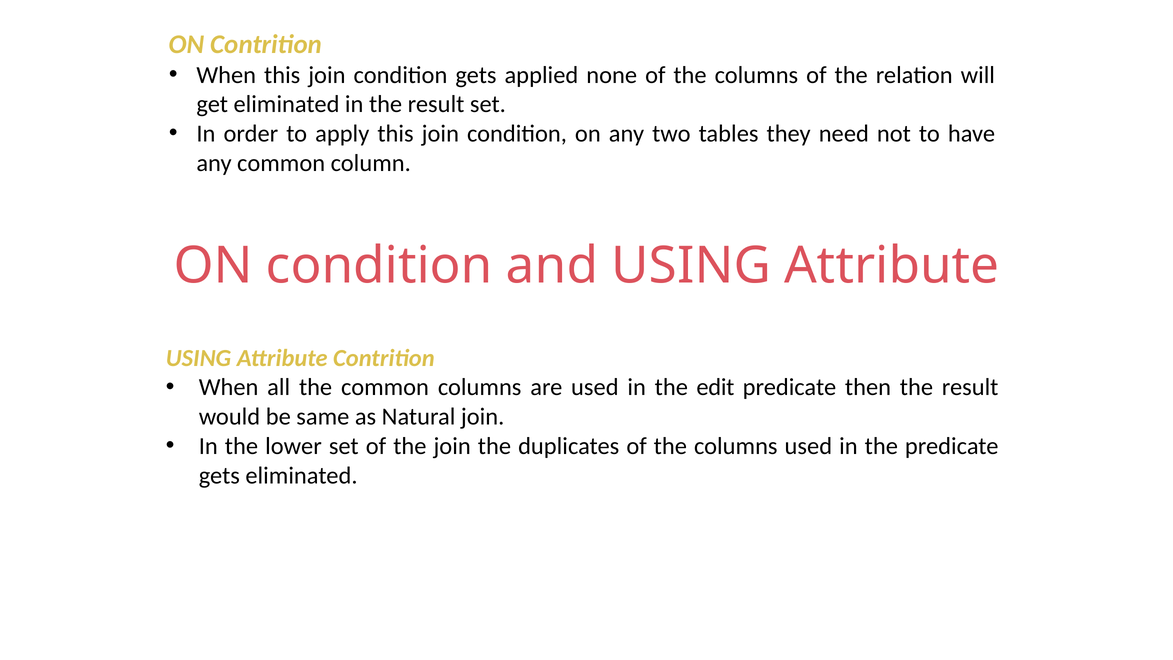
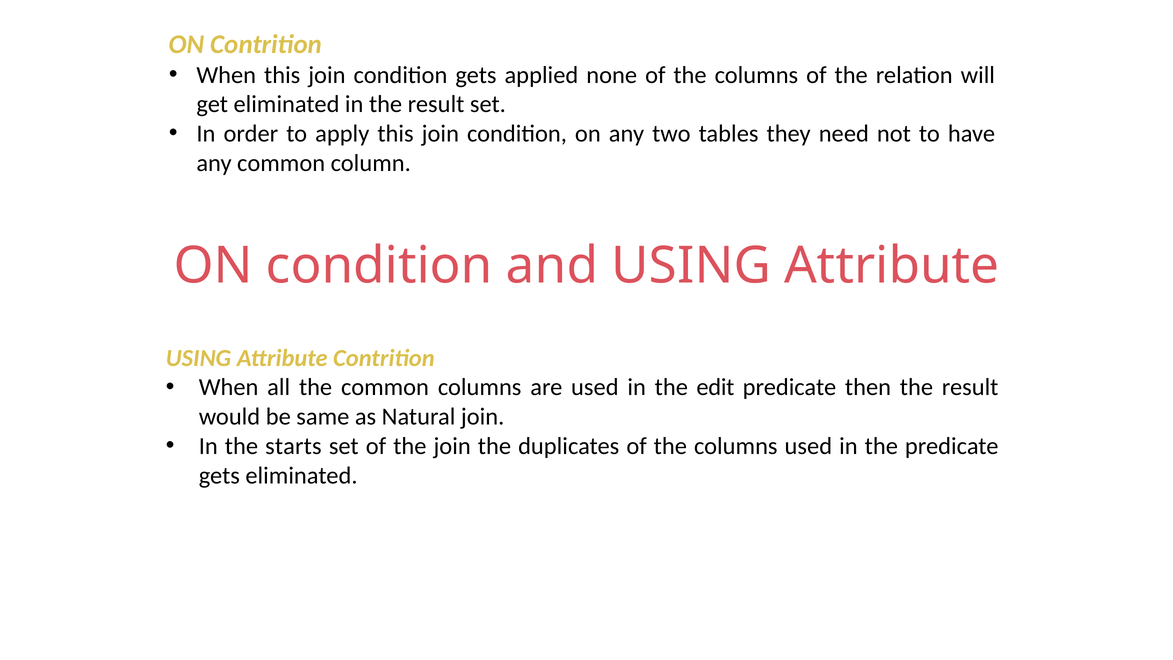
lower: lower -> starts
